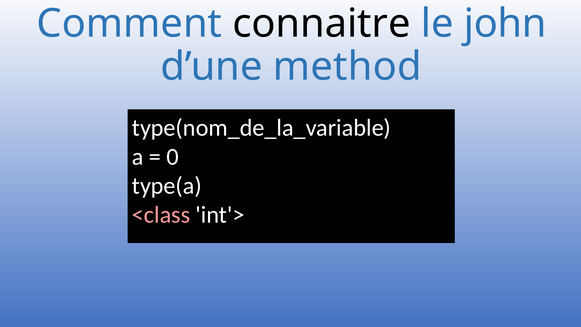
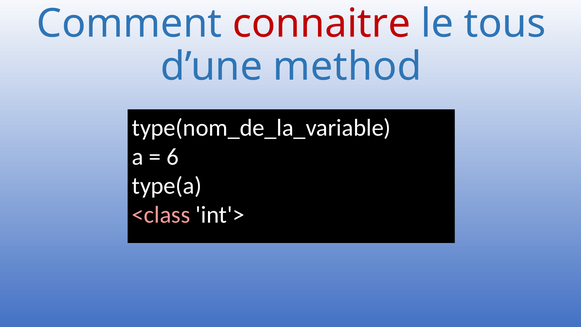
connaitre colour: black -> red
john: john -> tous
0: 0 -> 6
